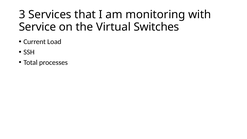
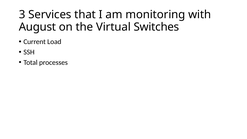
Service: Service -> August
